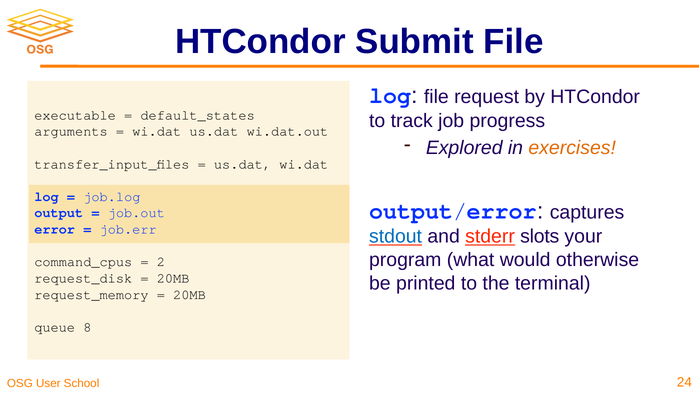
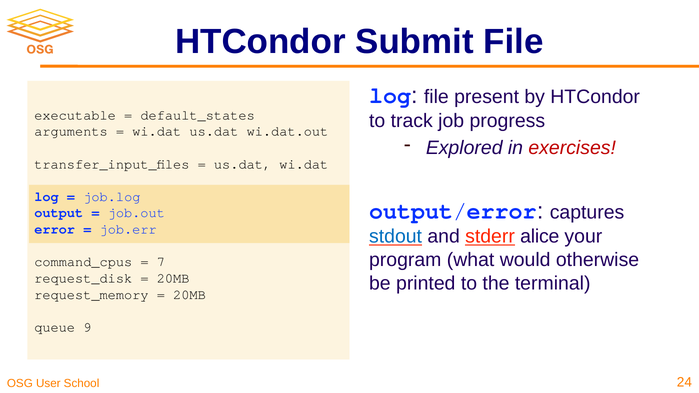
request: request -> present
exercises colour: orange -> red
slots: slots -> alice
2: 2 -> 7
8: 8 -> 9
